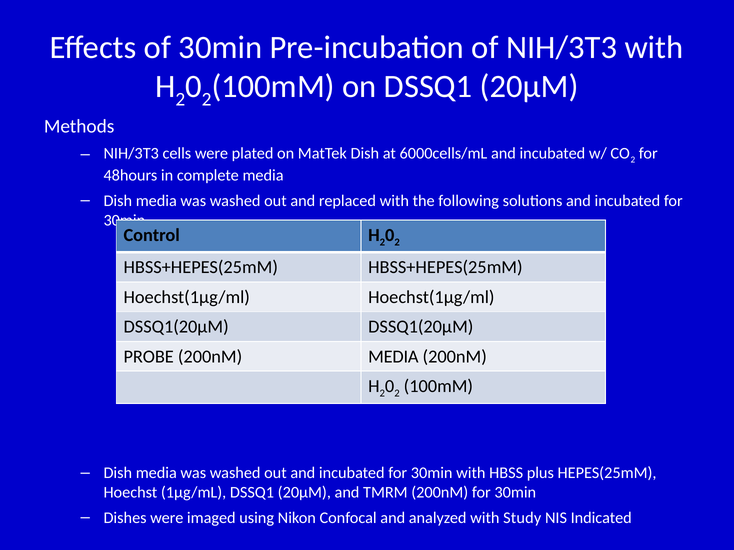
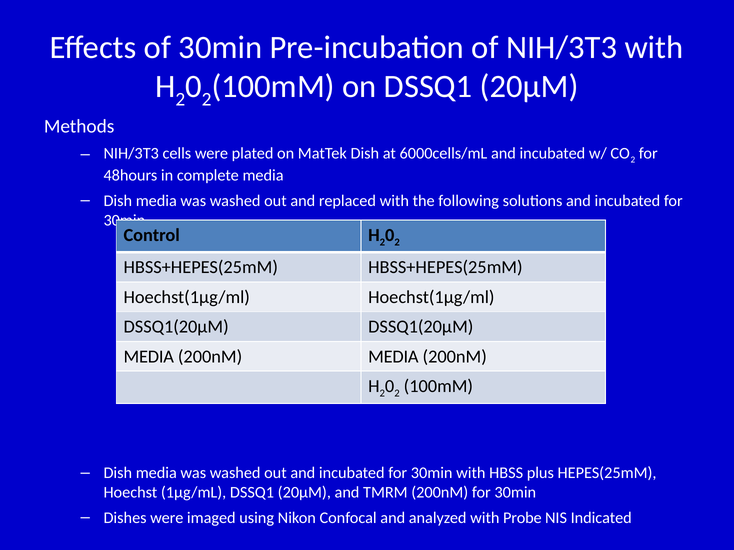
PROBE at (149, 357): PROBE -> MEDIA
Study: Study -> Probe
